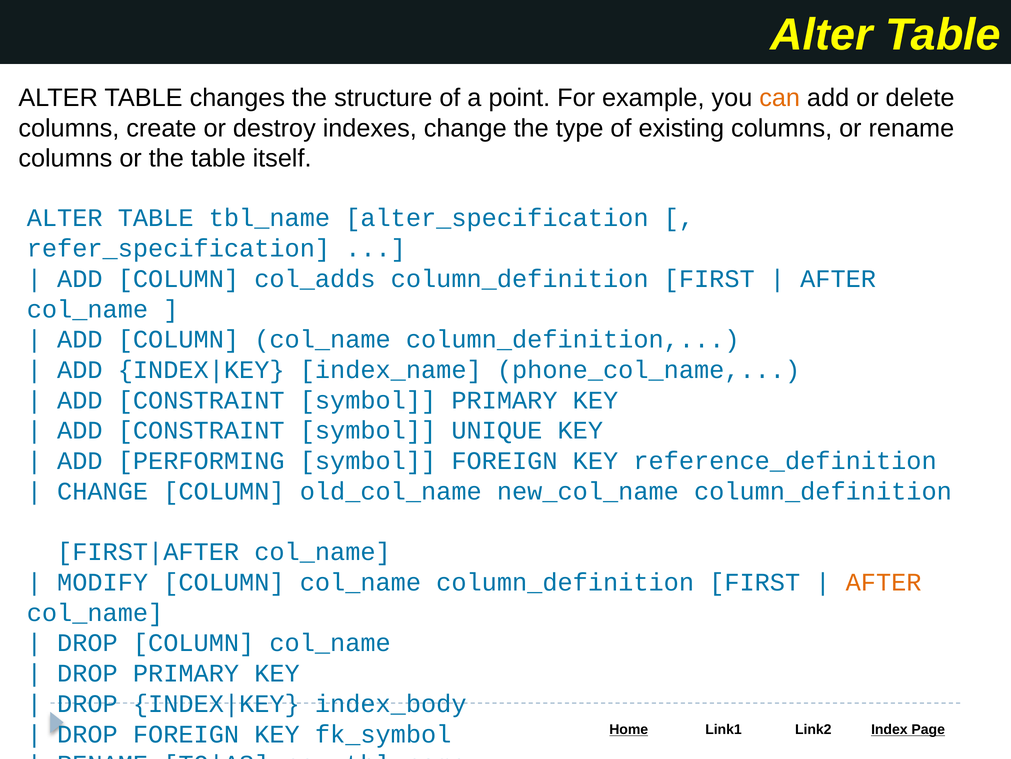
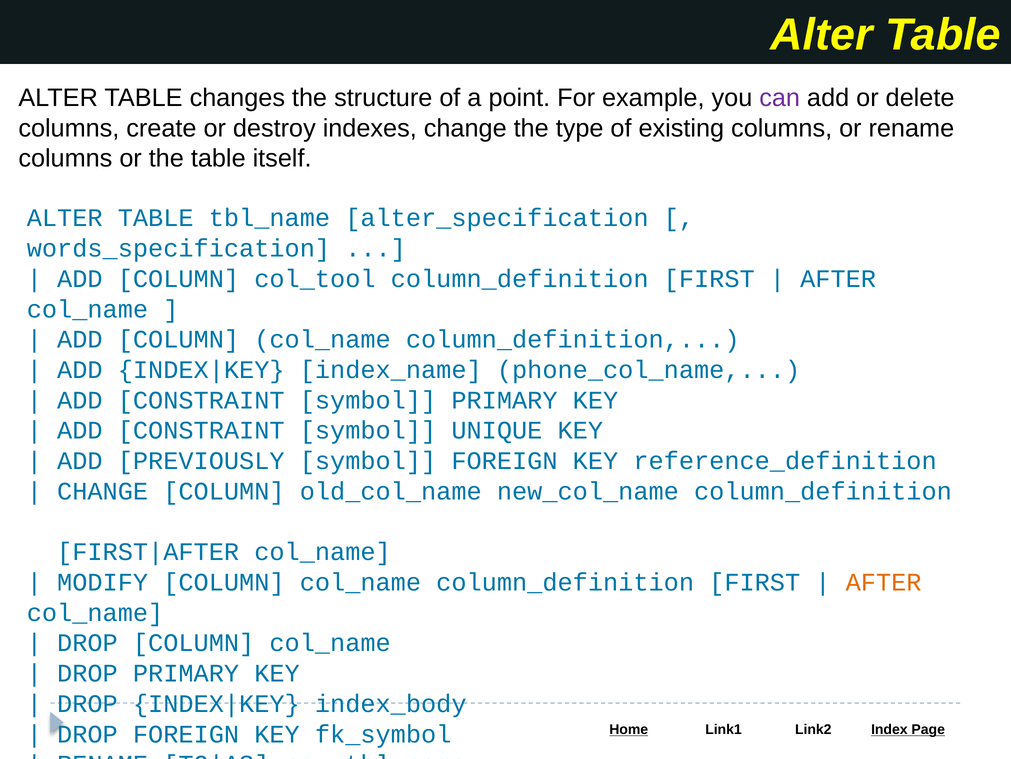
can colour: orange -> purple
refer_specification: refer_specification -> words_specification
col_adds: col_adds -> col_tool
PERFORMING: PERFORMING -> PREVIOUSLY
